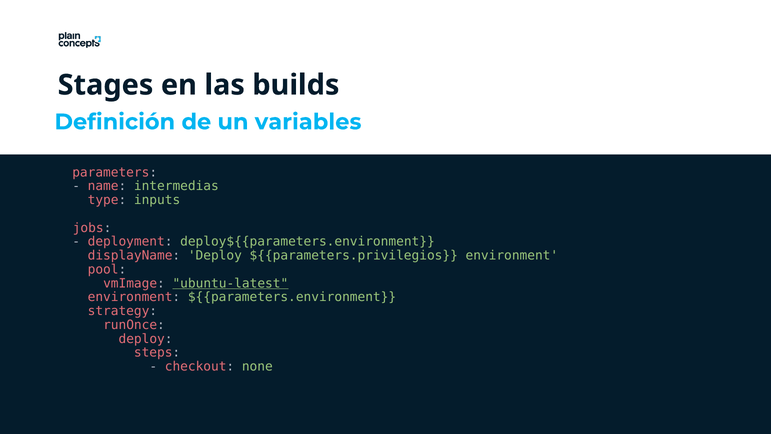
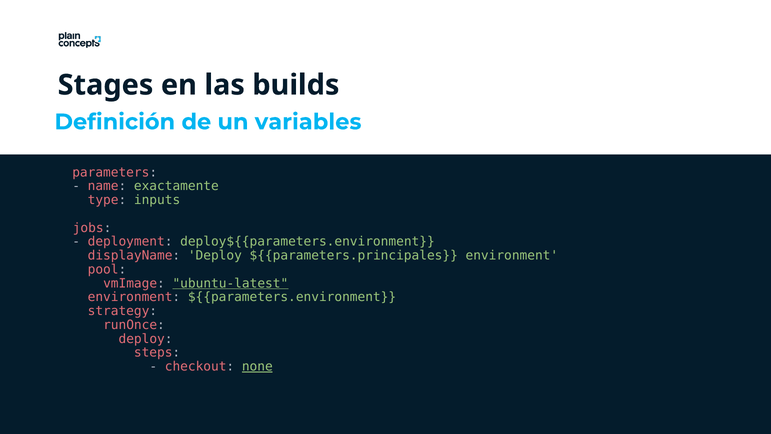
intermedias: intermedias -> exactamente
${{parameters.privilegios: ${{parameters.privilegios -> ${{parameters.principales
none underline: none -> present
